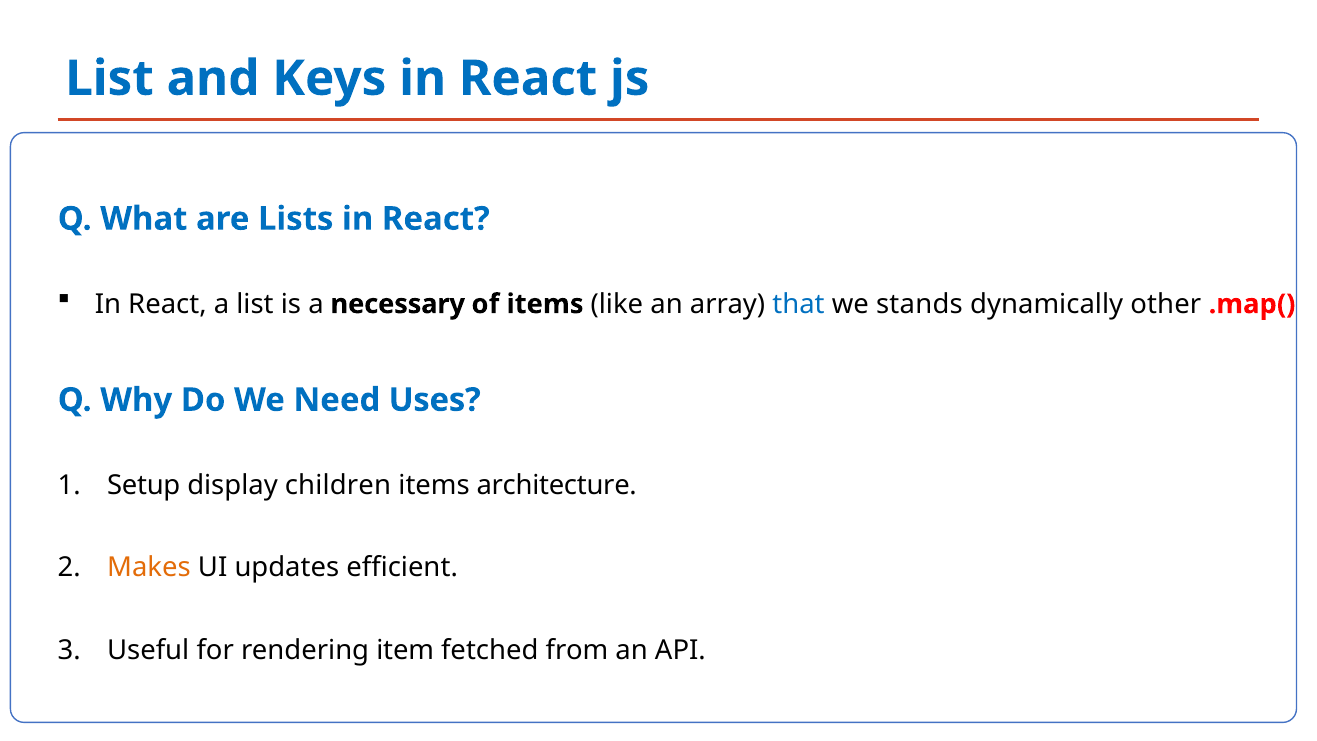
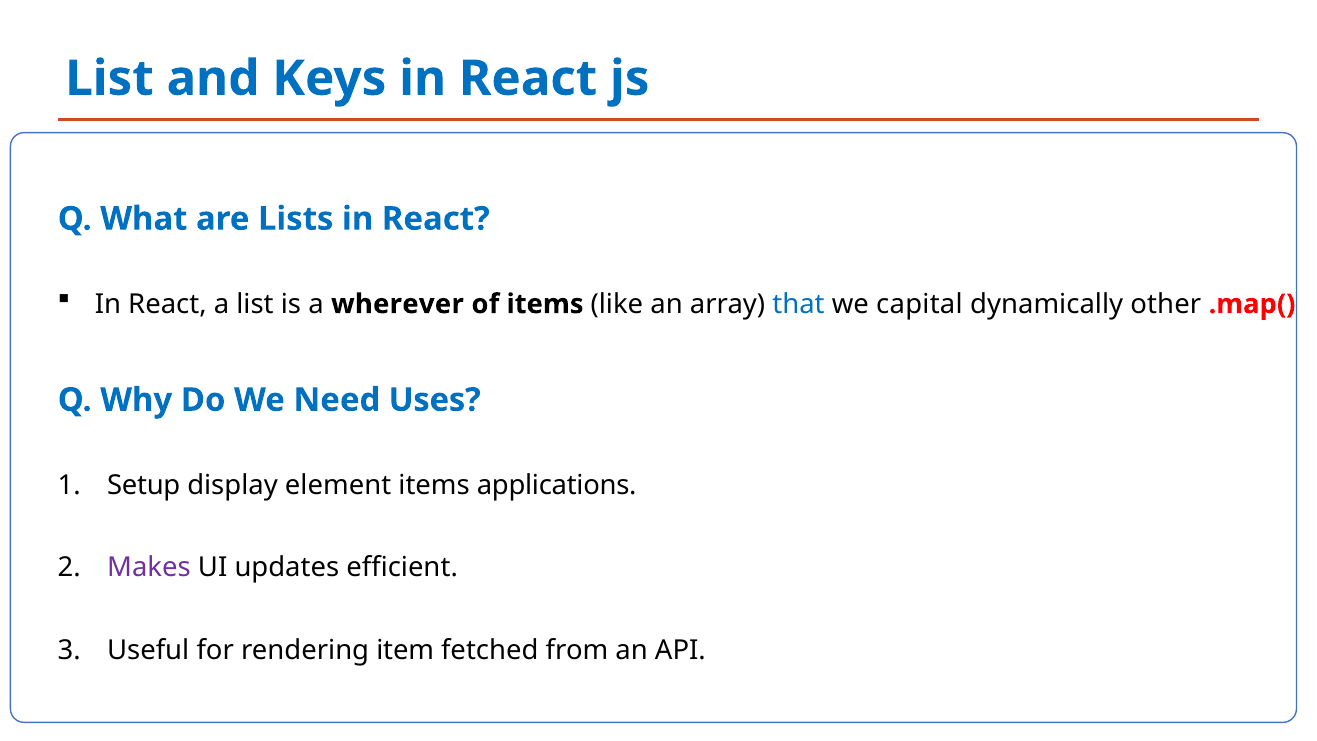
necessary: necessary -> wherever
stands: stands -> capital
children: children -> element
architecture: architecture -> applications
Makes colour: orange -> purple
